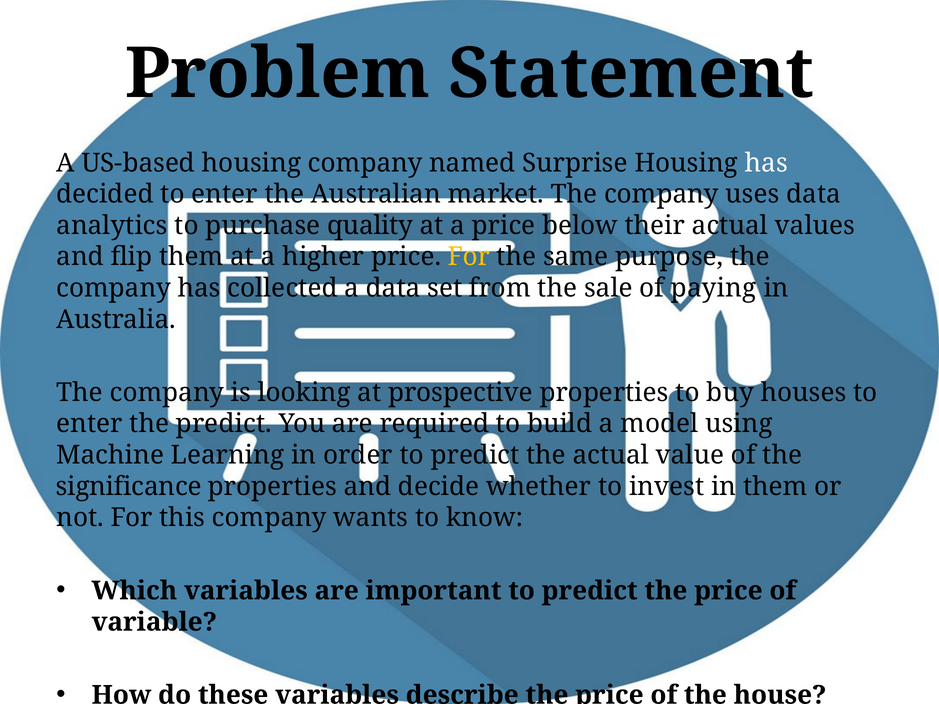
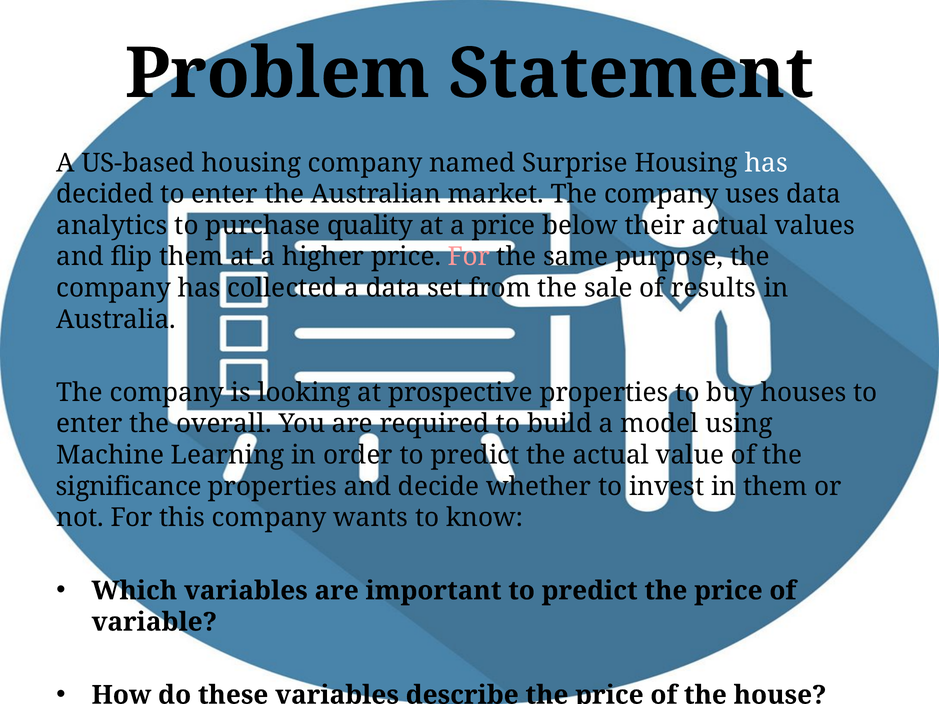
For at (469, 257) colour: yellow -> pink
paying: paying -> results
the predict: predict -> overall
